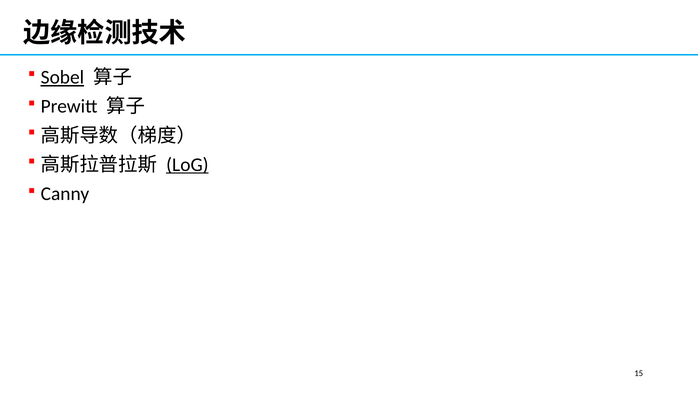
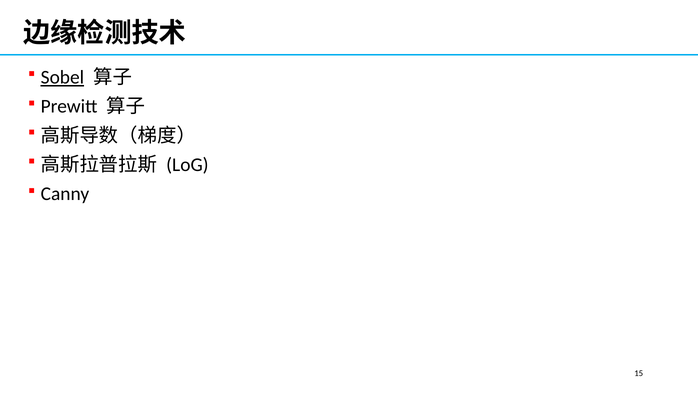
LoG underline: present -> none
